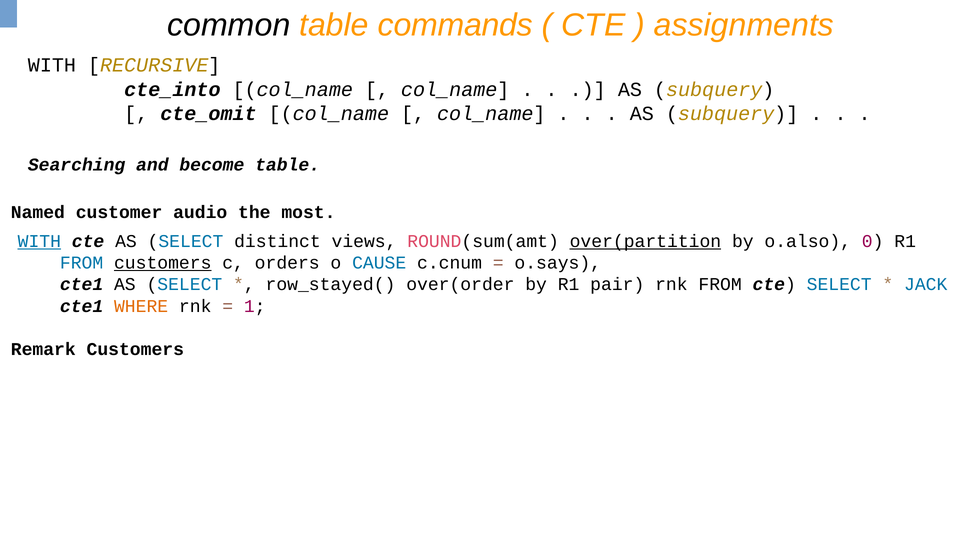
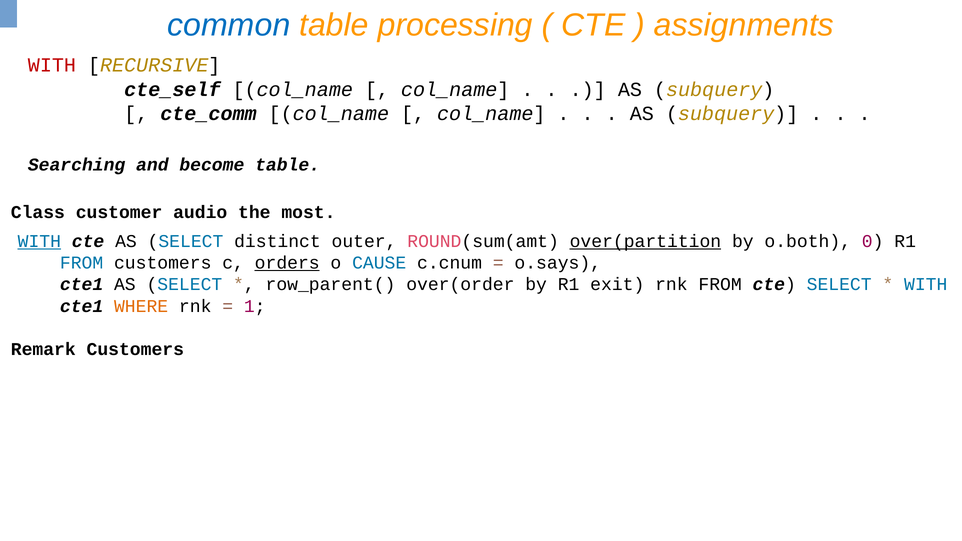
common colour: black -> blue
commands: commands -> processing
WITH at (52, 65) colour: black -> red
cte_into: cte_into -> cte_self
cte_omit: cte_omit -> cte_comm
Named: Named -> Class
views: views -> outer
o.also: o.also -> o.both
customers at (163, 263) underline: present -> none
orders underline: none -> present
row_stayed(: row_stayed( -> row_parent(
pair: pair -> exit
JACK at (926, 285): JACK -> WITH
